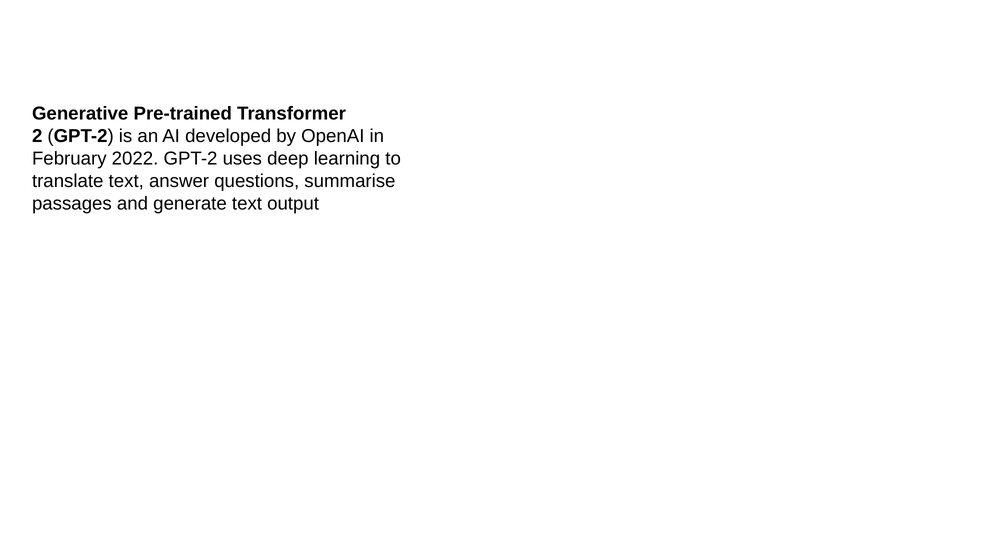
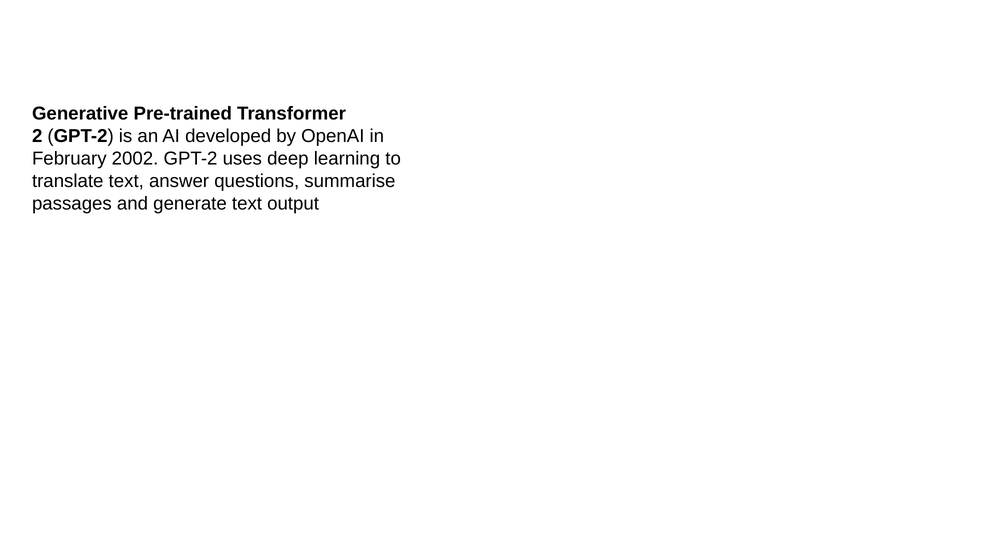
2022: 2022 -> 2002
